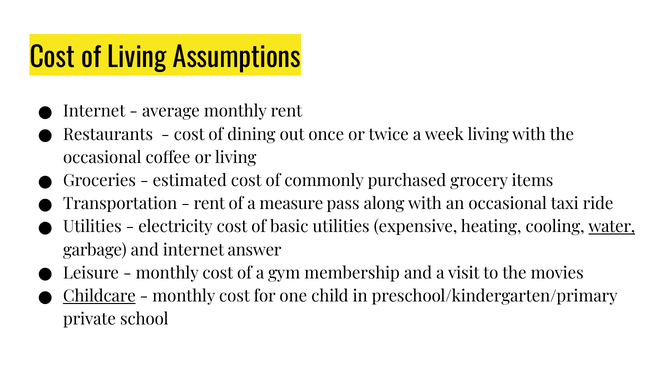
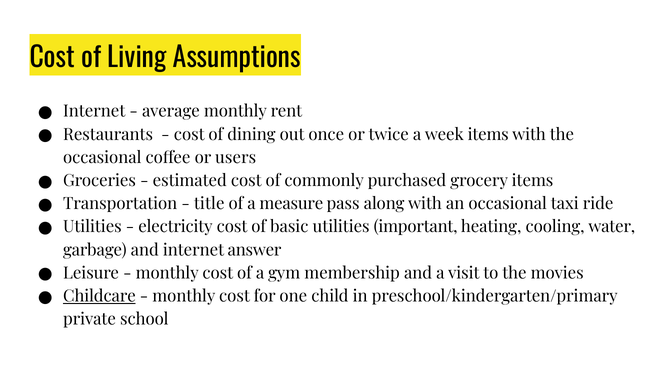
week living: living -> items
or living: living -> users
rent at (209, 204): rent -> title
expensive: expensive -> important
water underline: present -> none
